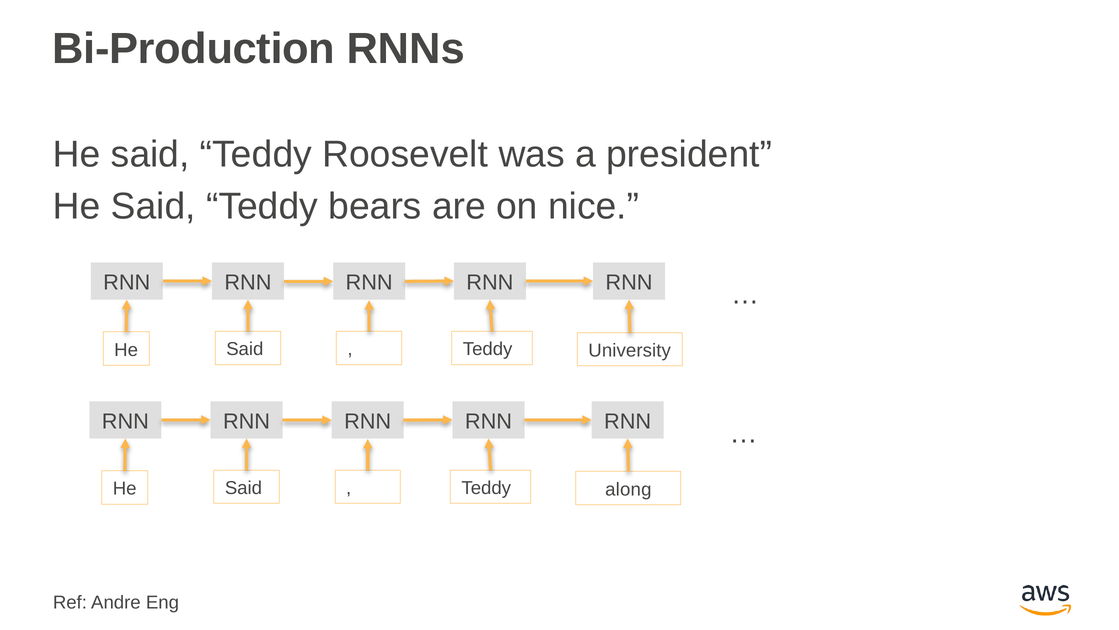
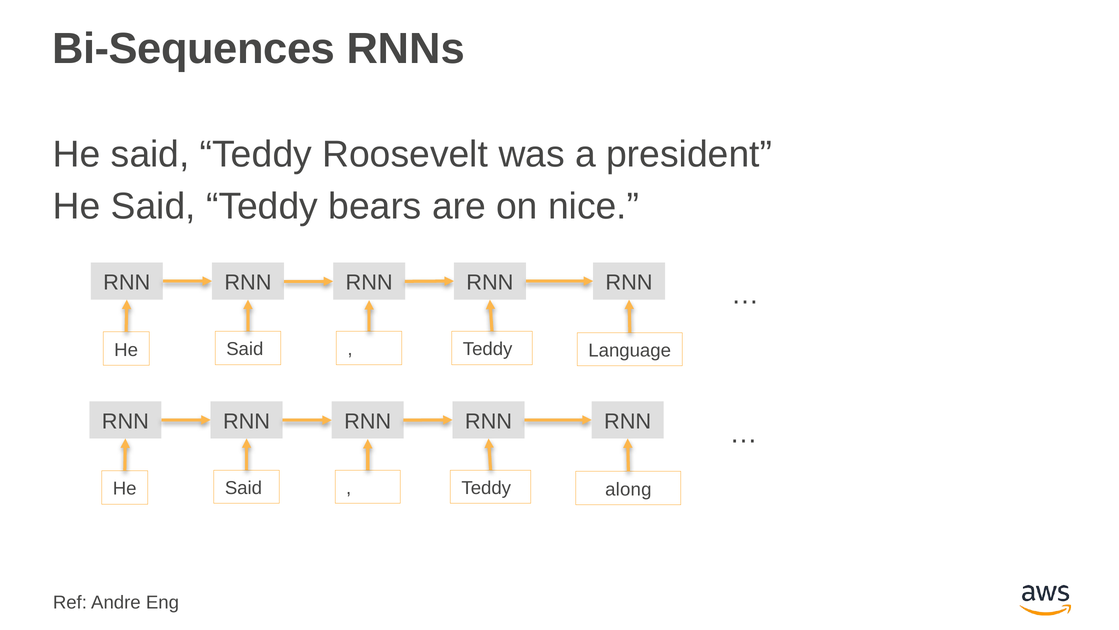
Bi-Production: Bi-Production -> Bi-Sequences
University: University -> Language
